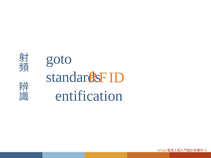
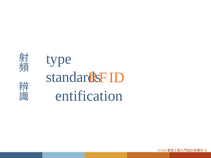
goto: goto -> type
